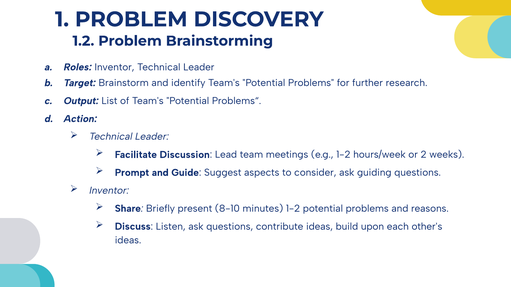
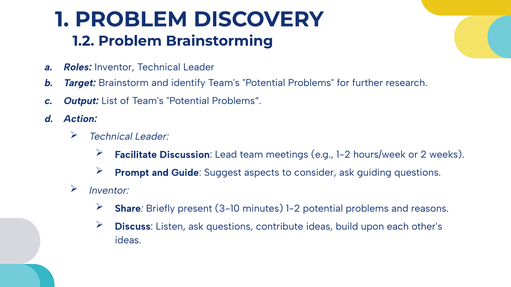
8-10: 8-10 -> 3-10
